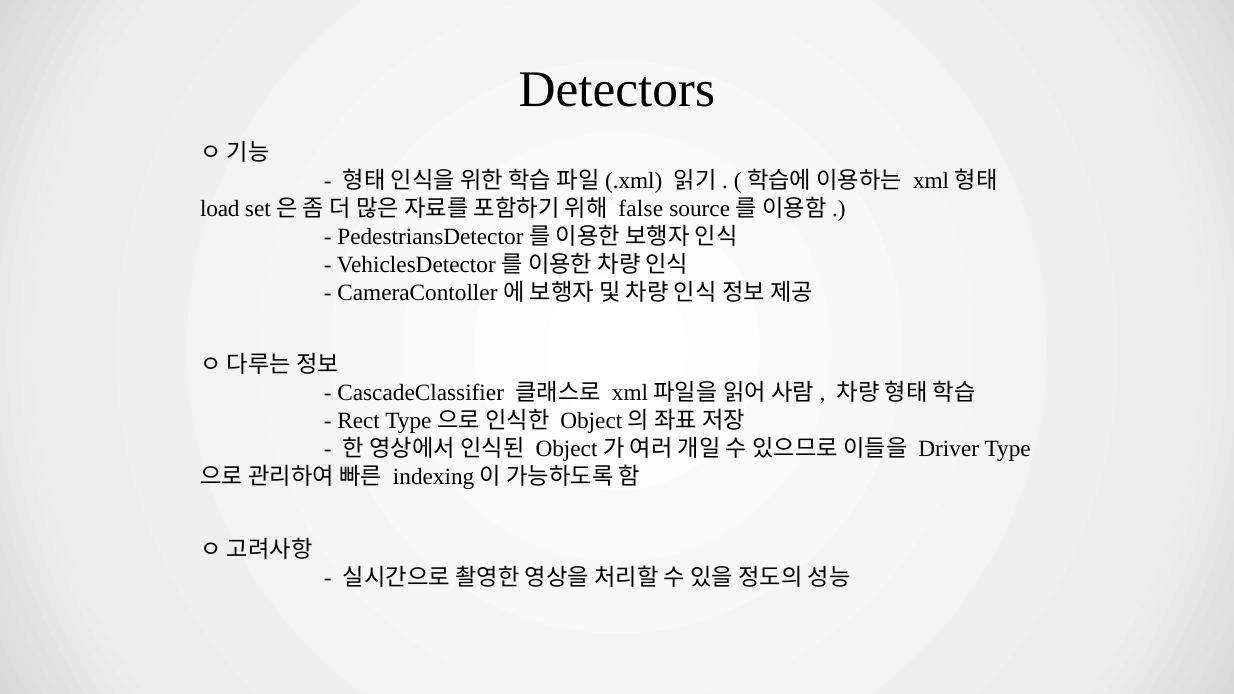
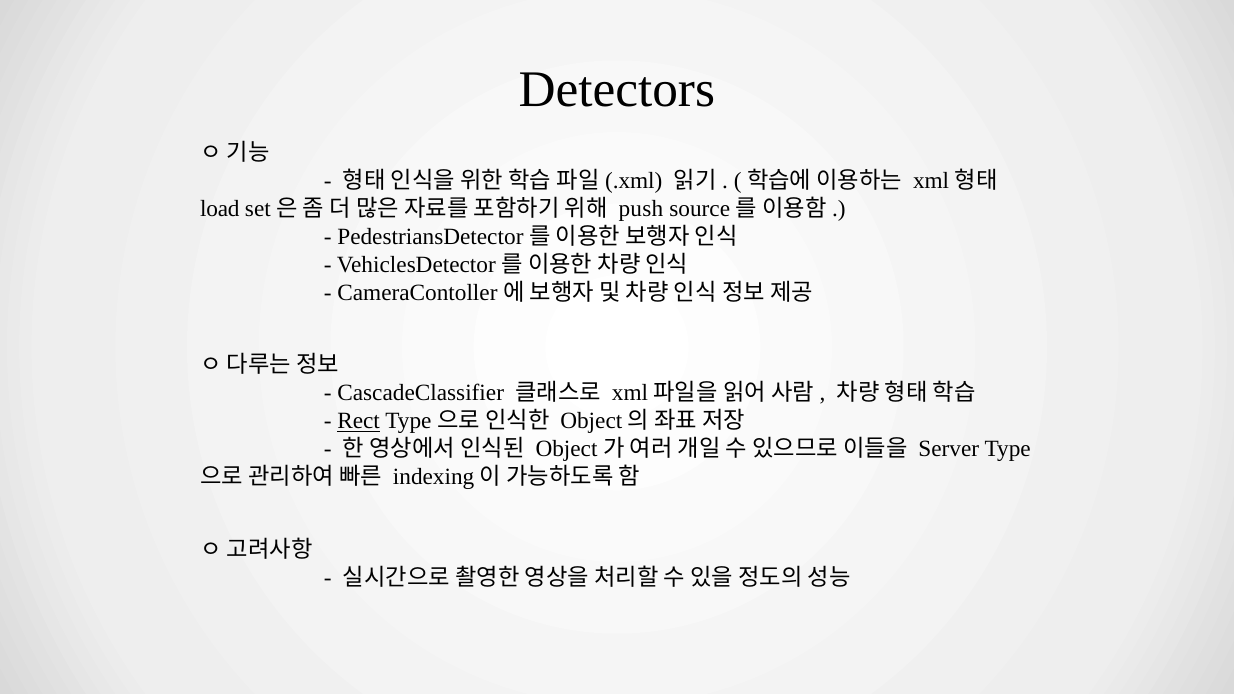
false: false -> push
Rect underline: none -> present
Driver: Driver -> Server
